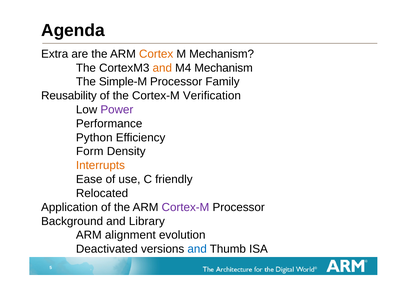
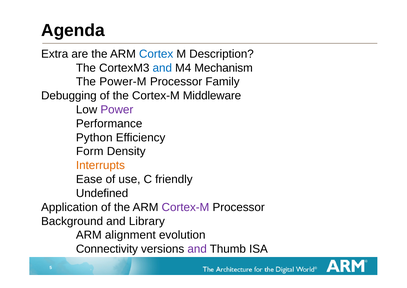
Cortex colour: orange -> blue
M Mechanism: Mechanism -> Description
and at (162, 68) colour: orange -> blue
Simple-M: Simple-M -> Power-M
Reusability: Reusability -> Debugging
Verification: Verification -> Middleware
Relocated: Relocated -> Undefined
Deactivated: Deactivated -> Connectivity
and at (197, 249) colour: blue -> purple
